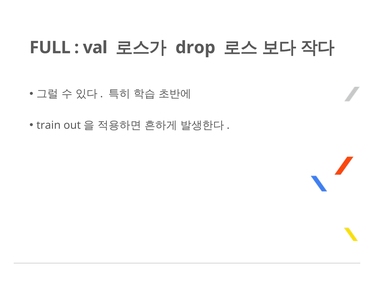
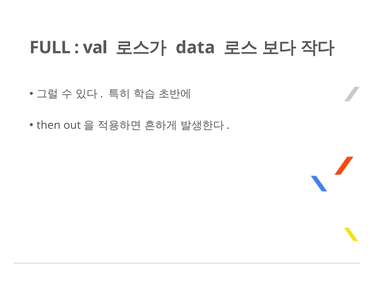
drop: drop -> data
train: train -> then
